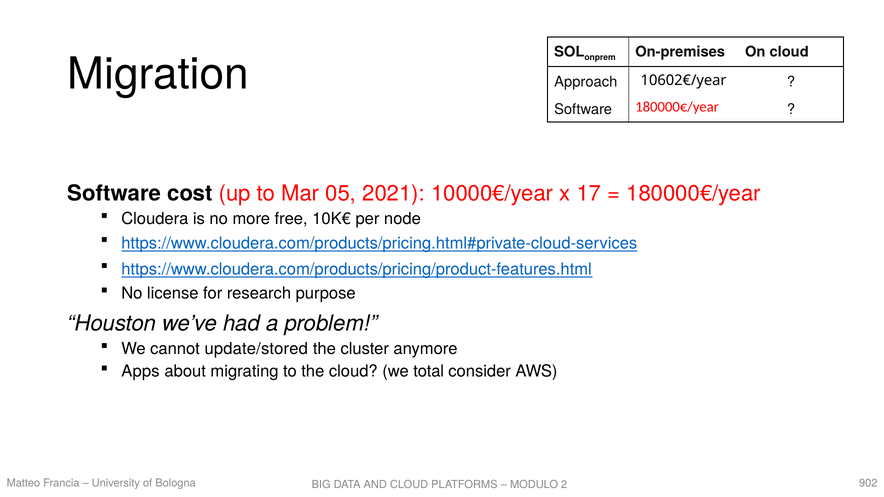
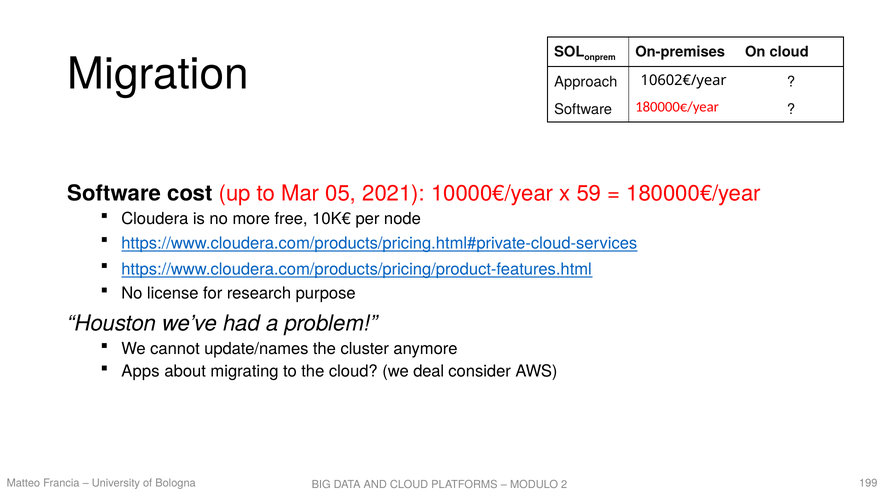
17: 17 -> 59
update/stored: update/stored -> update/names
total: total -> deal
902: 902 -> 199
